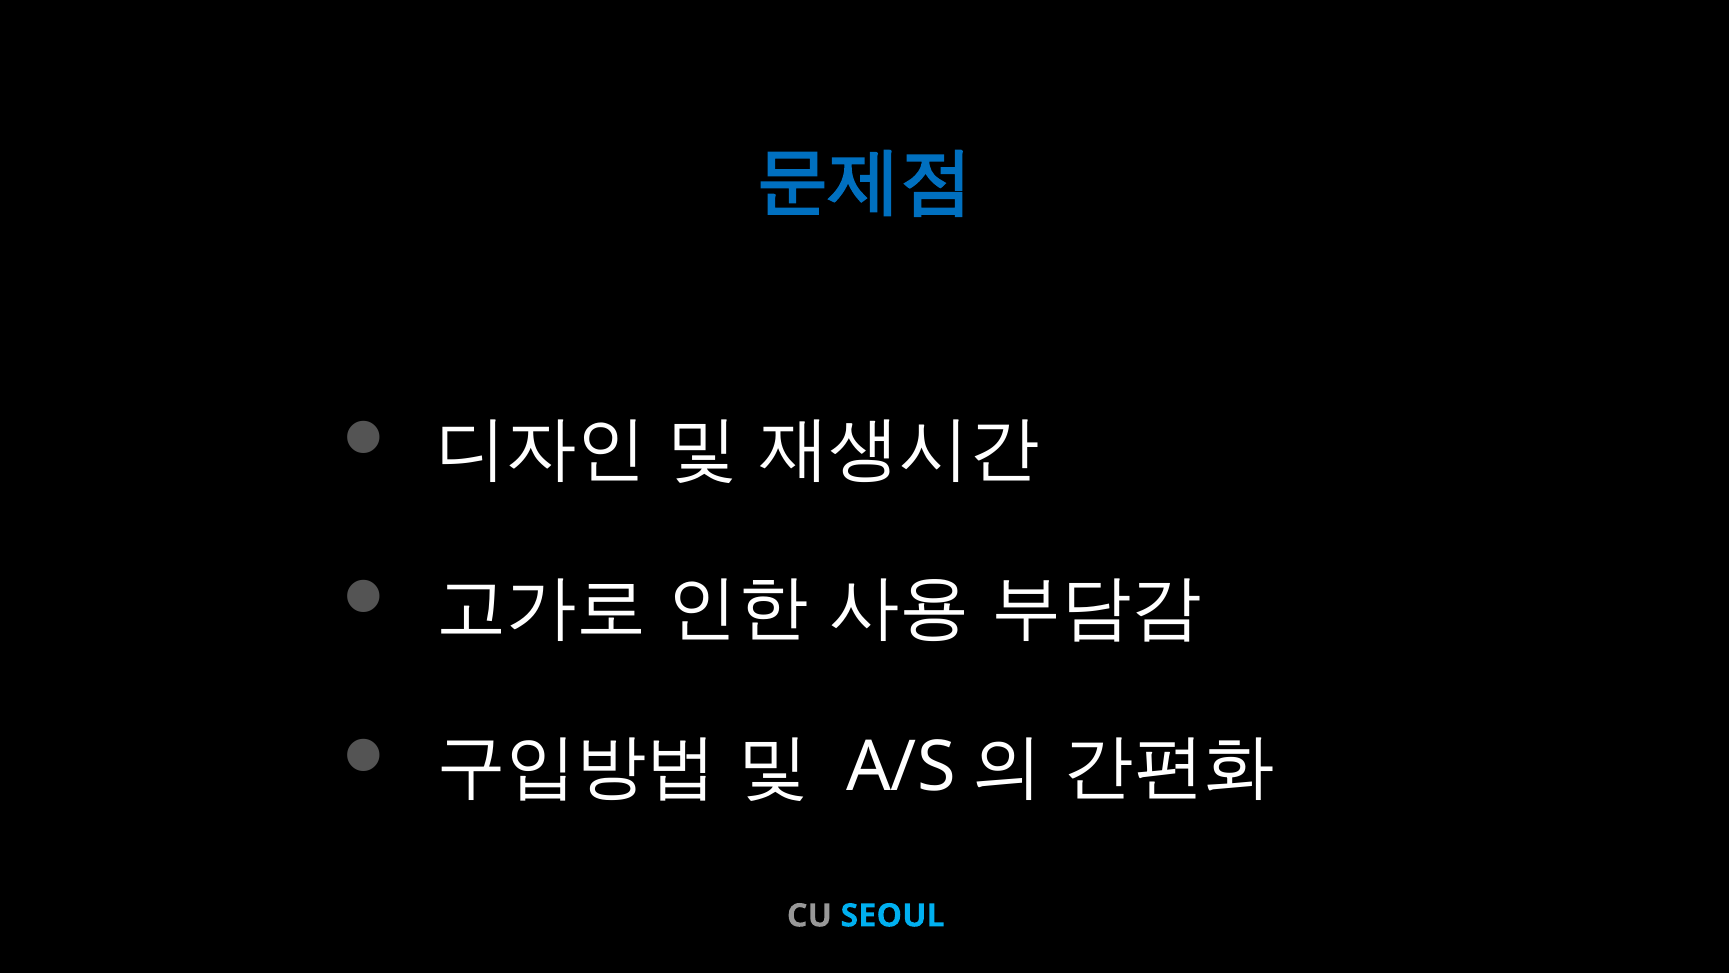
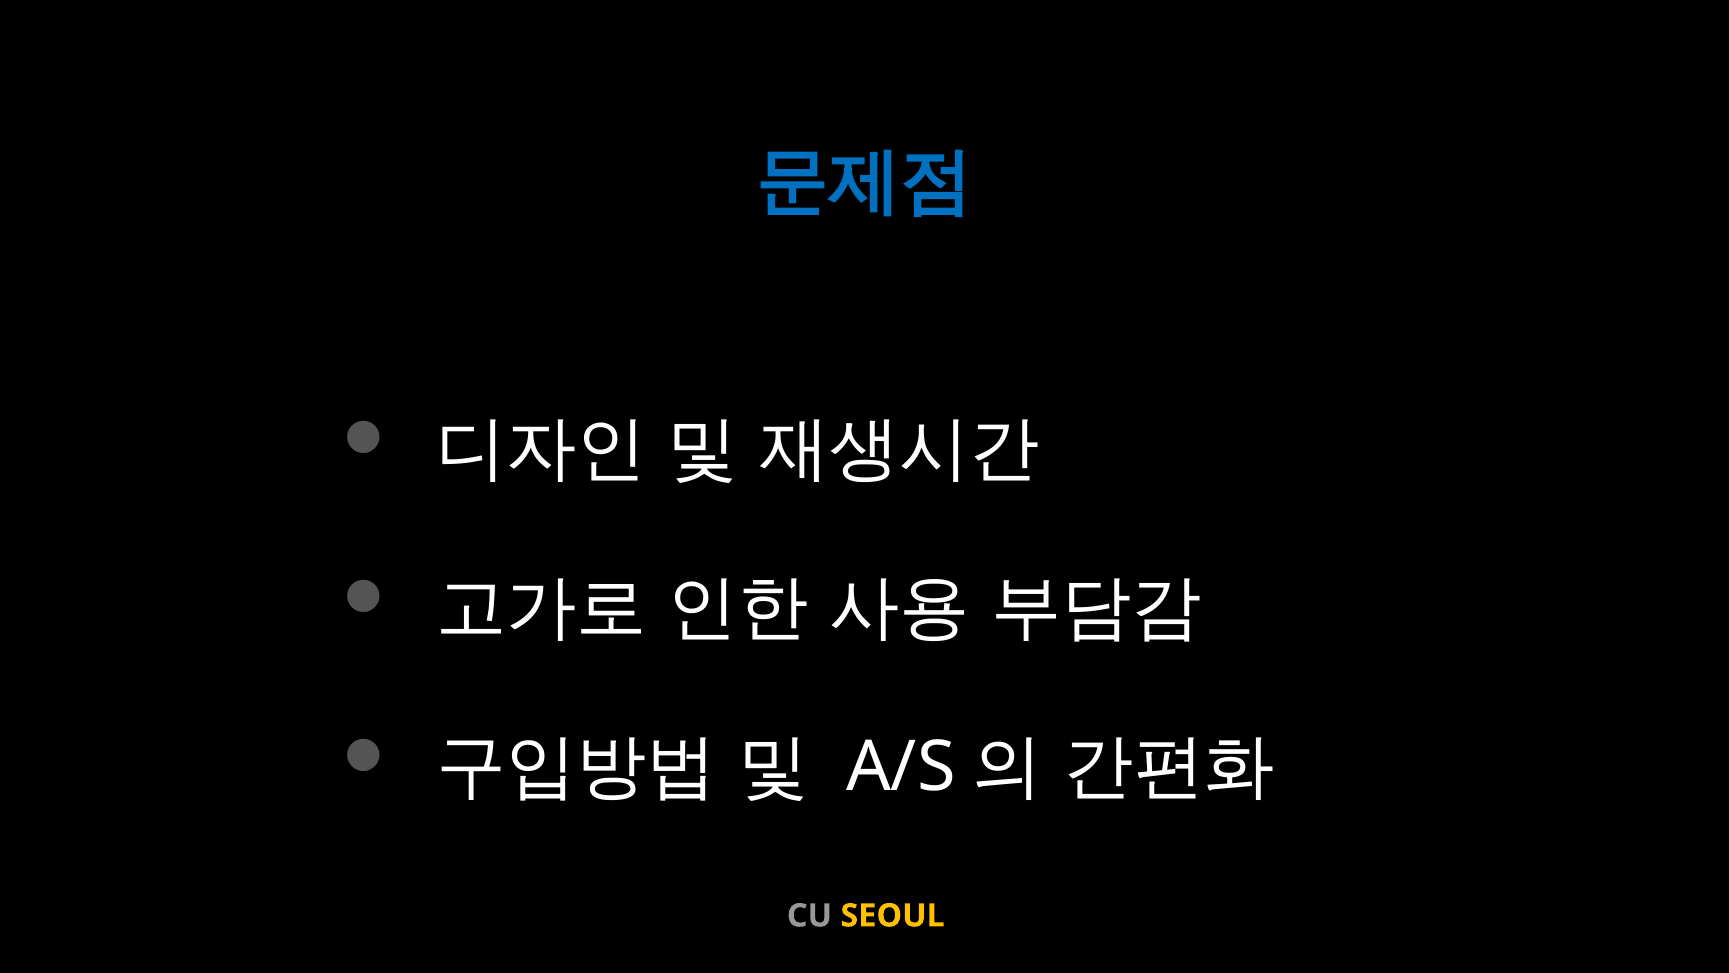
SEOUL colour: light blue -> yellow
